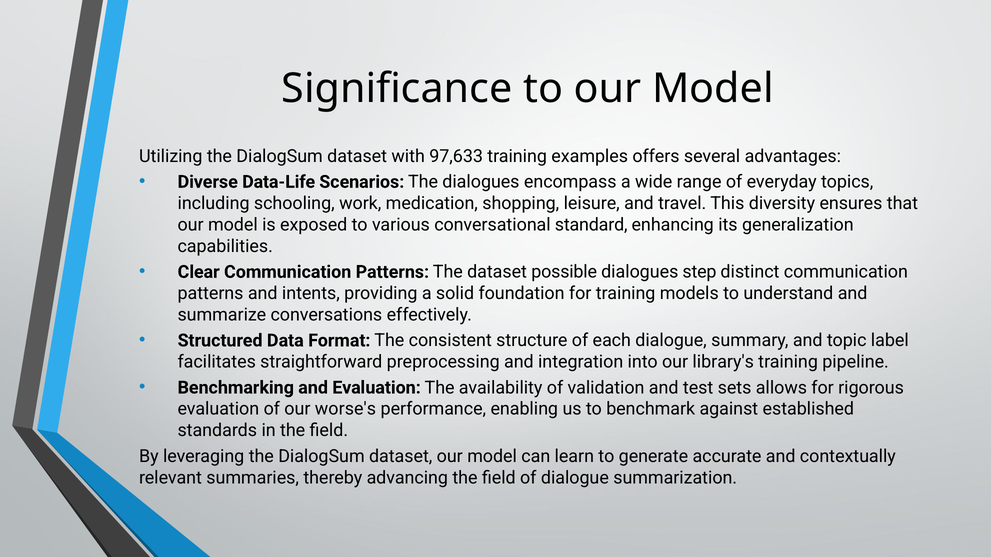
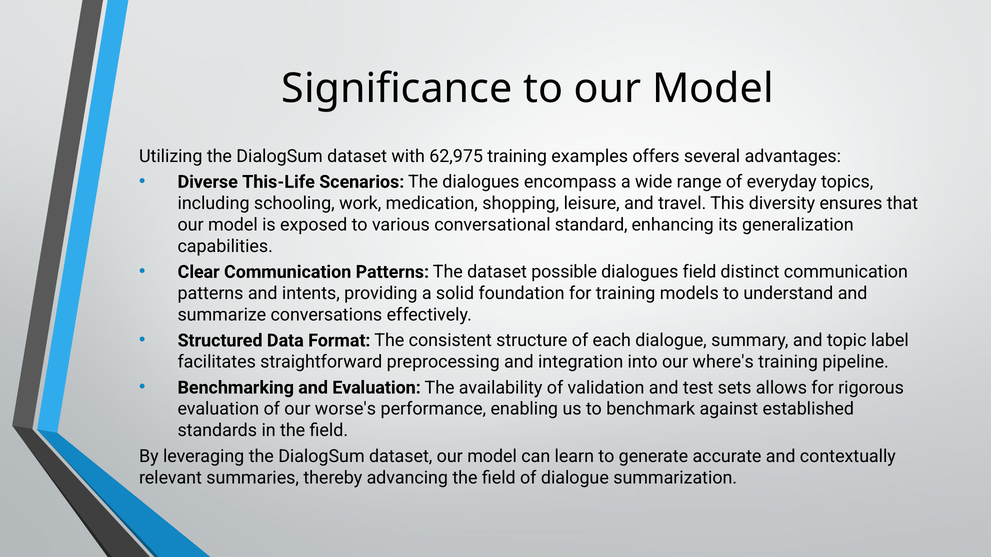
97,633: 97,633 -> 62,975
Data-Life: Data-Life -> This-Life
dialogues step: step -> field
library's: library's -> where's
